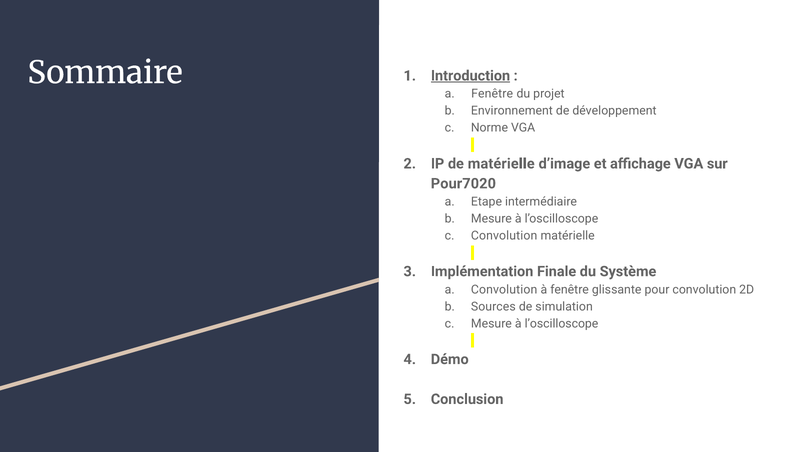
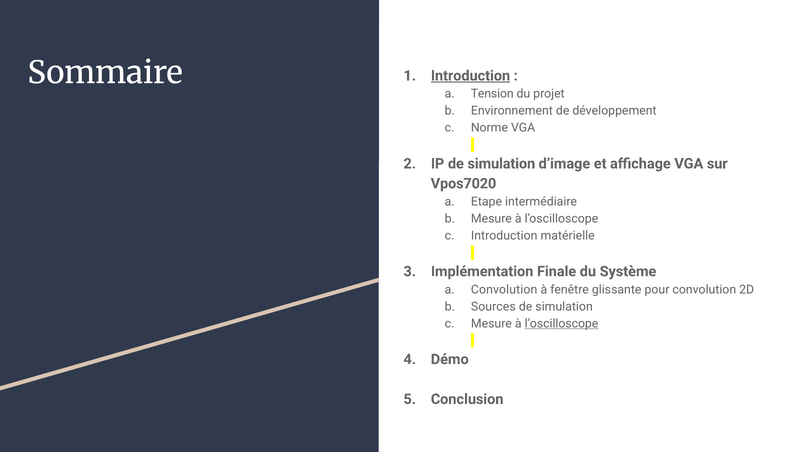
Fenêtre at (492, 94): Fenêtre -> Tension
IP de matérielle: matérielle -> simulation
Pour7020: Pour7020 -> Vpos7020
Convolution at (504, 236): Convolution -> Introduction
l’oscilloscope at (561, 323) underline: none -> present
